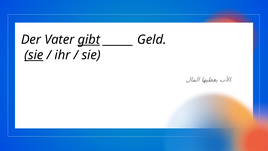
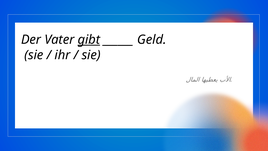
sie at (34, 55) underline: present -> none
